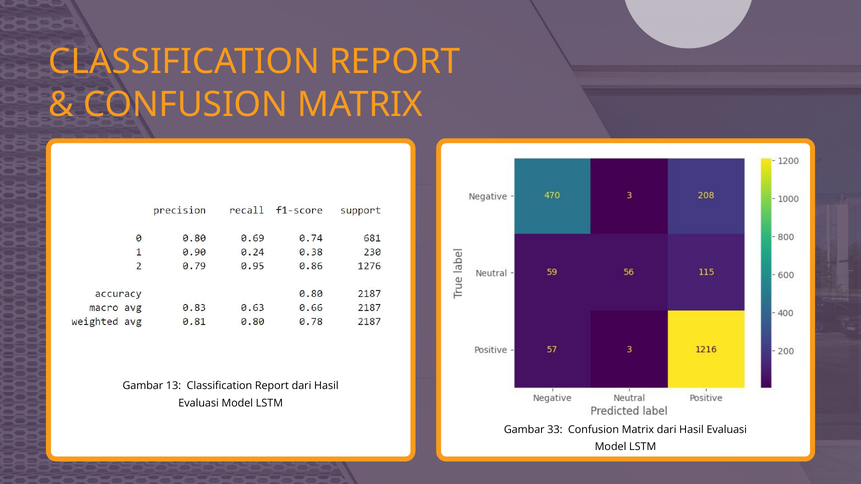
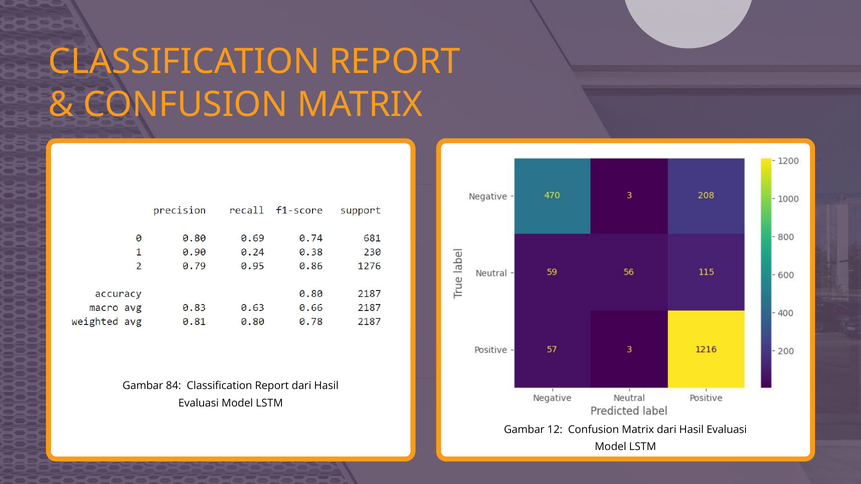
13: 13 -> 84
33: 33 -> 12
